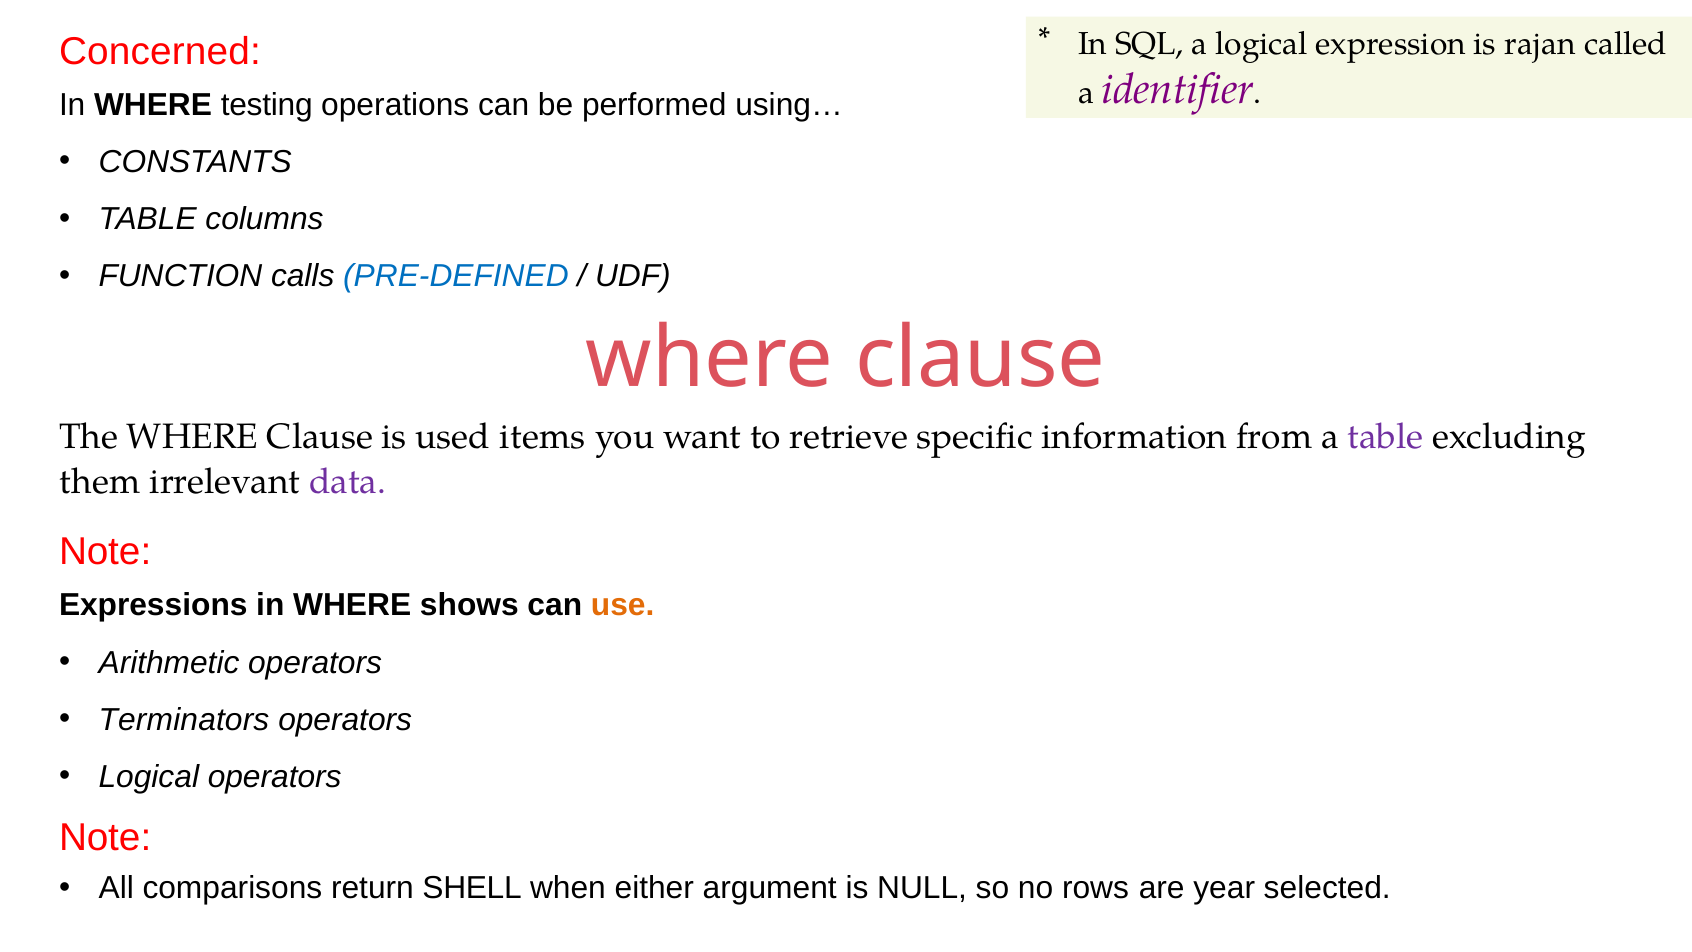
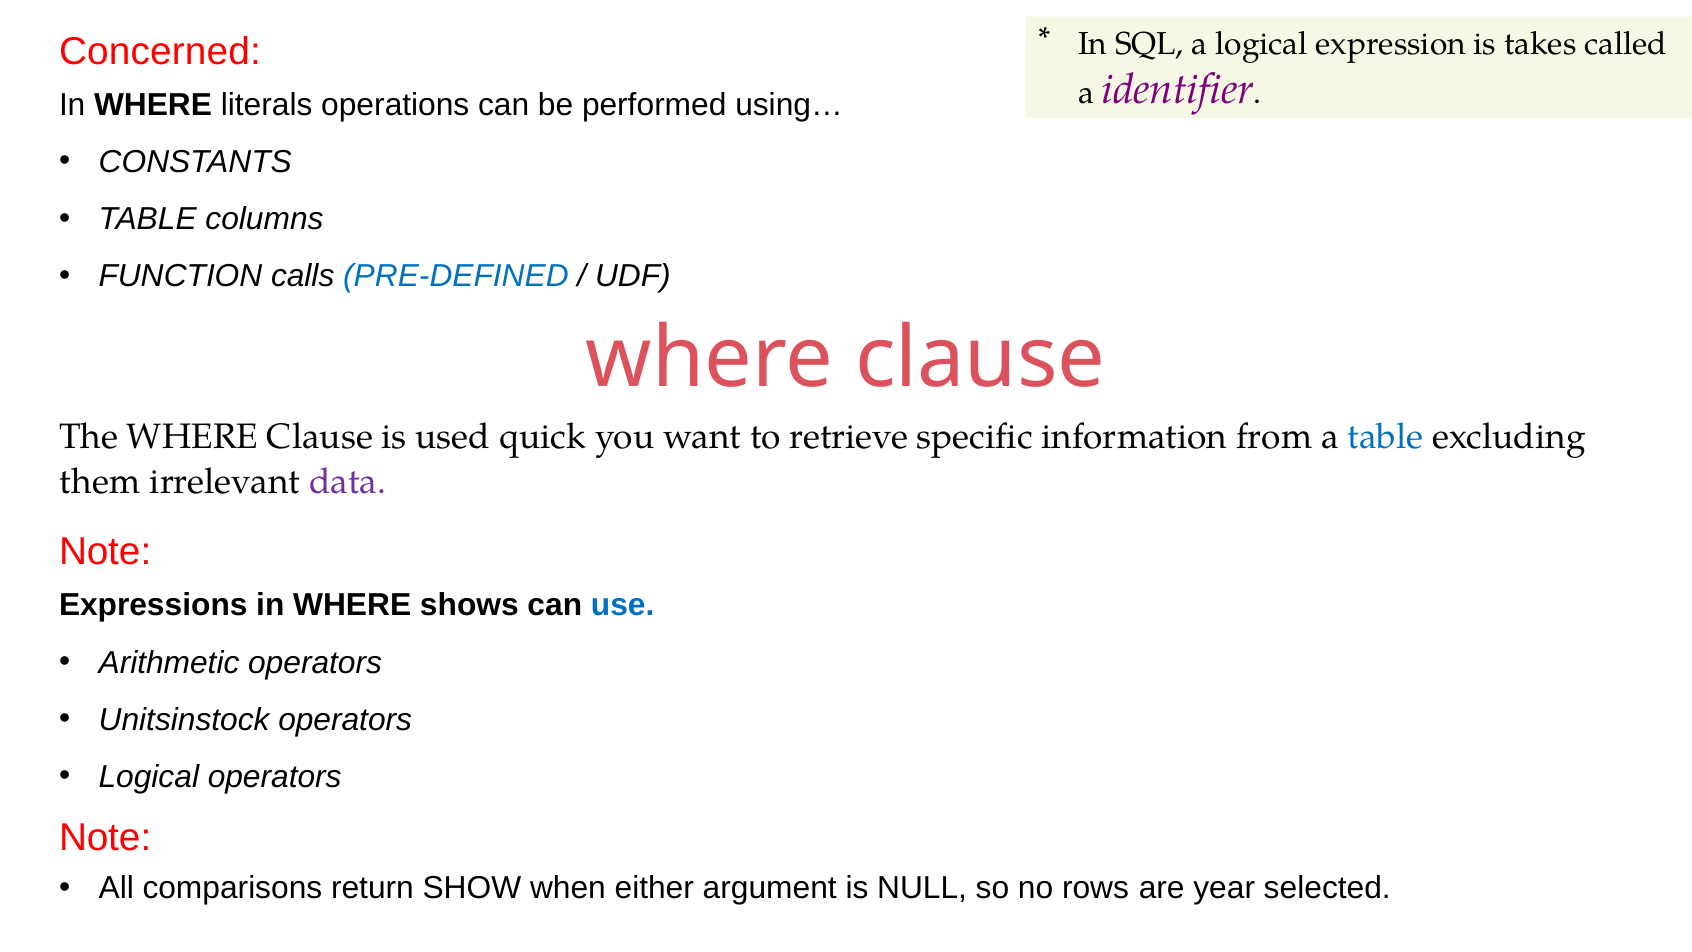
rajan: rajan -> takes
testing: testing -> literals
items: items -> quick
table at (1386, 437) colour: purple -> blue
use colour: orange -> blue
Terminators: Terminators -> Unitsinstock
SHELL: SHELL -> SHOW
